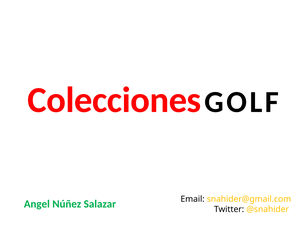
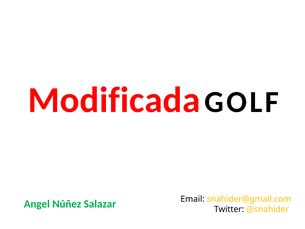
Colecciones: Colecciones -> Modificada
